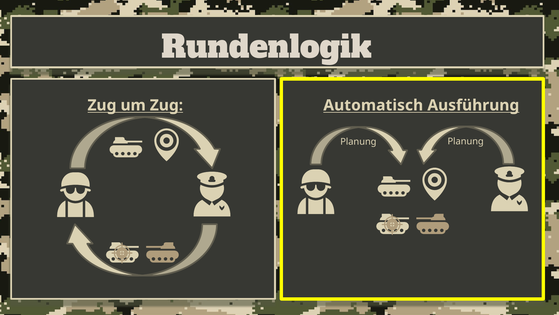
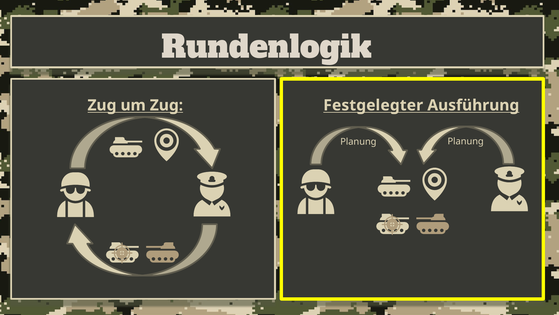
Automatisch: Automatisch -> Festgelegter
